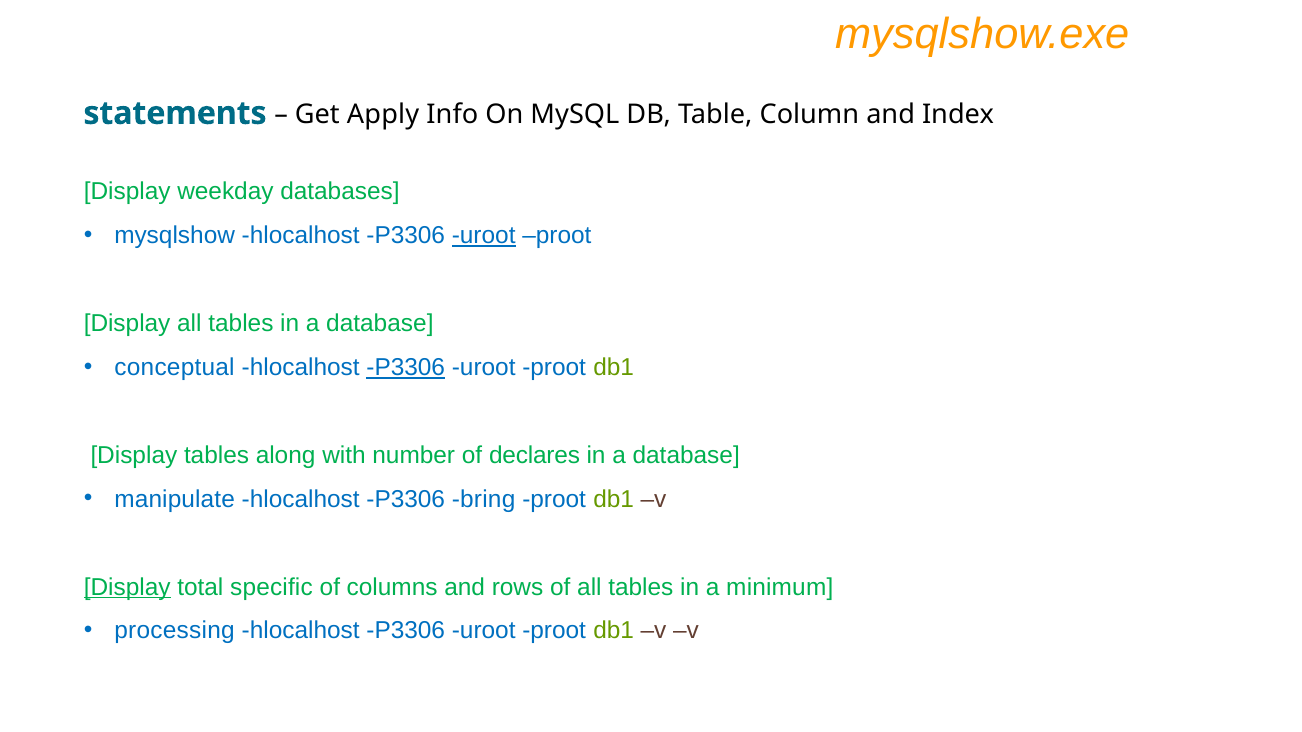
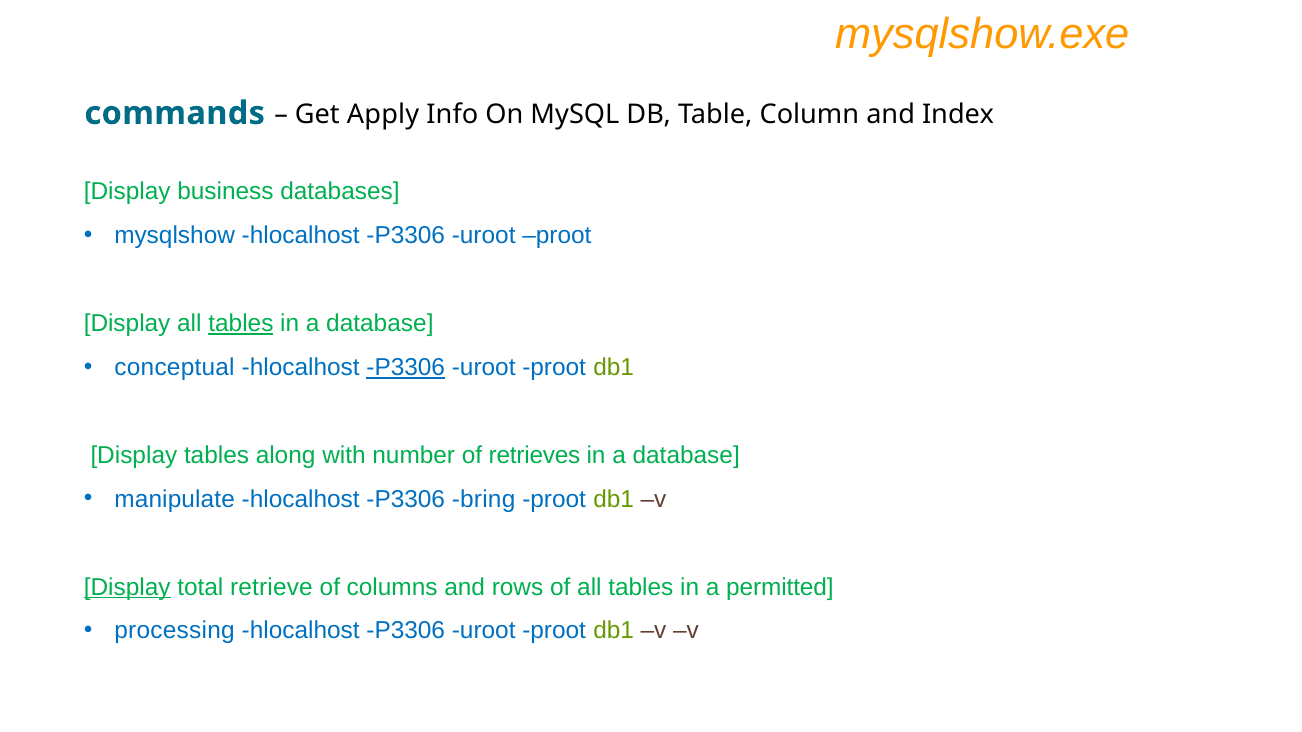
statements: statements -> commands
weekday: weekday -> business
uroot at (484, 236) underline: present -> none
tables at (241, 324) underline: none -> present
declares: declares -> retrieves
specific: specific -> retrieve
minimum: minimum -> permitted
